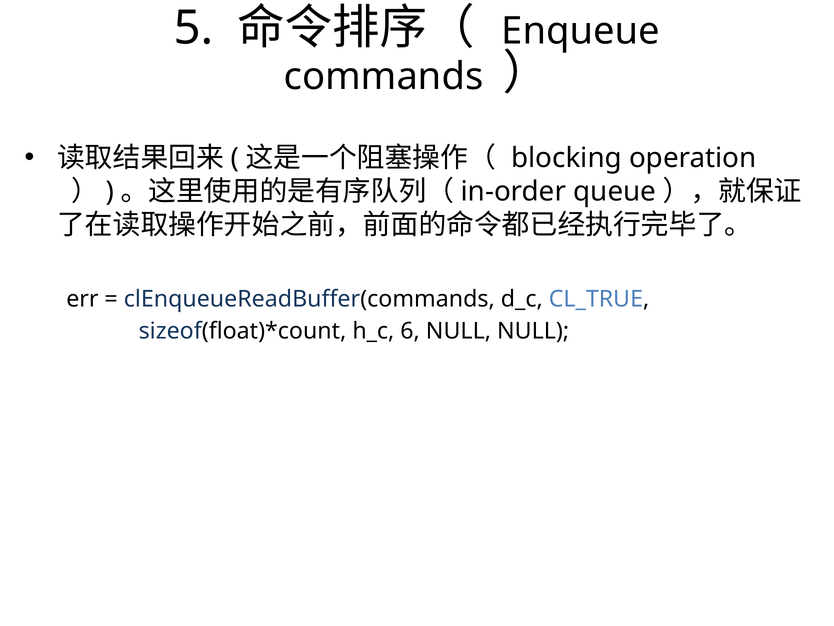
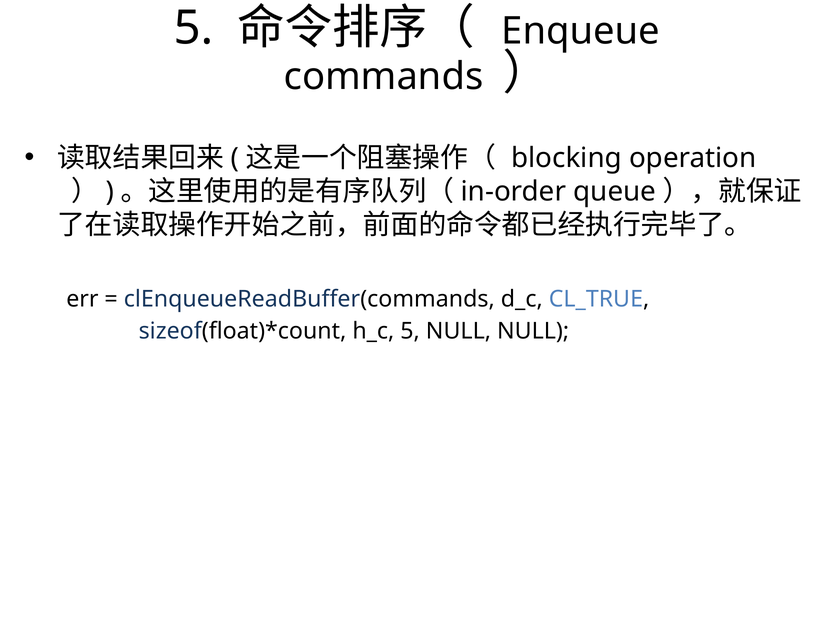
h_c 6: 6 -> 5
